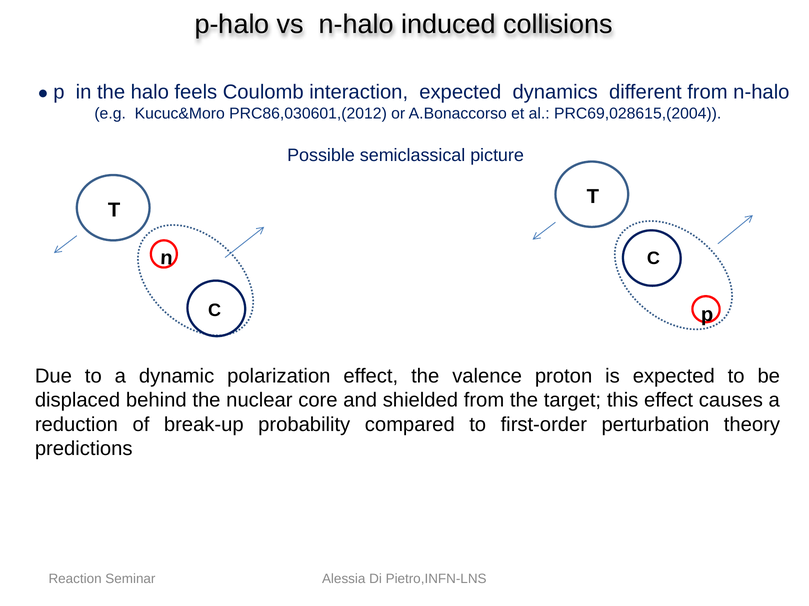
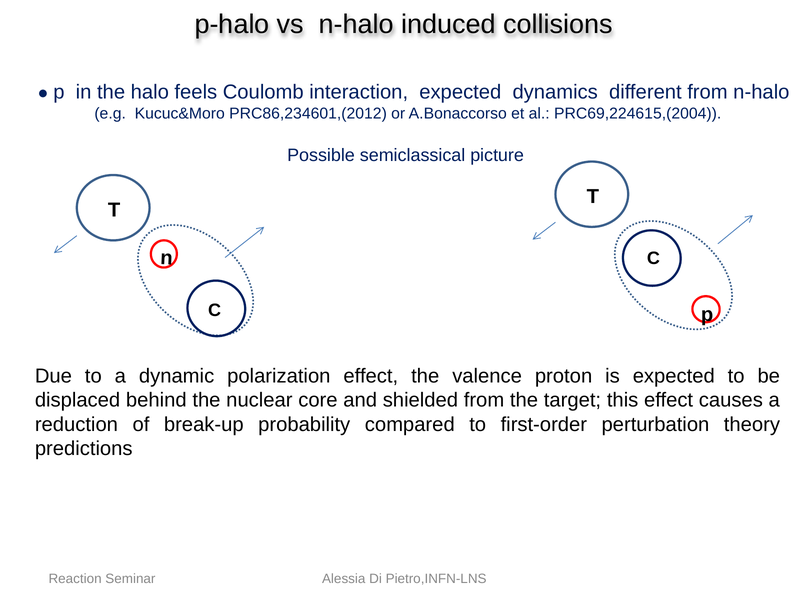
PRC86,030601,(2012: PRC86,030601,(2012 -> PRC86,234601,(2012
PRC69,028615,(2004: PRC69,028615,(2004 -> PRC69,224615,(2004
